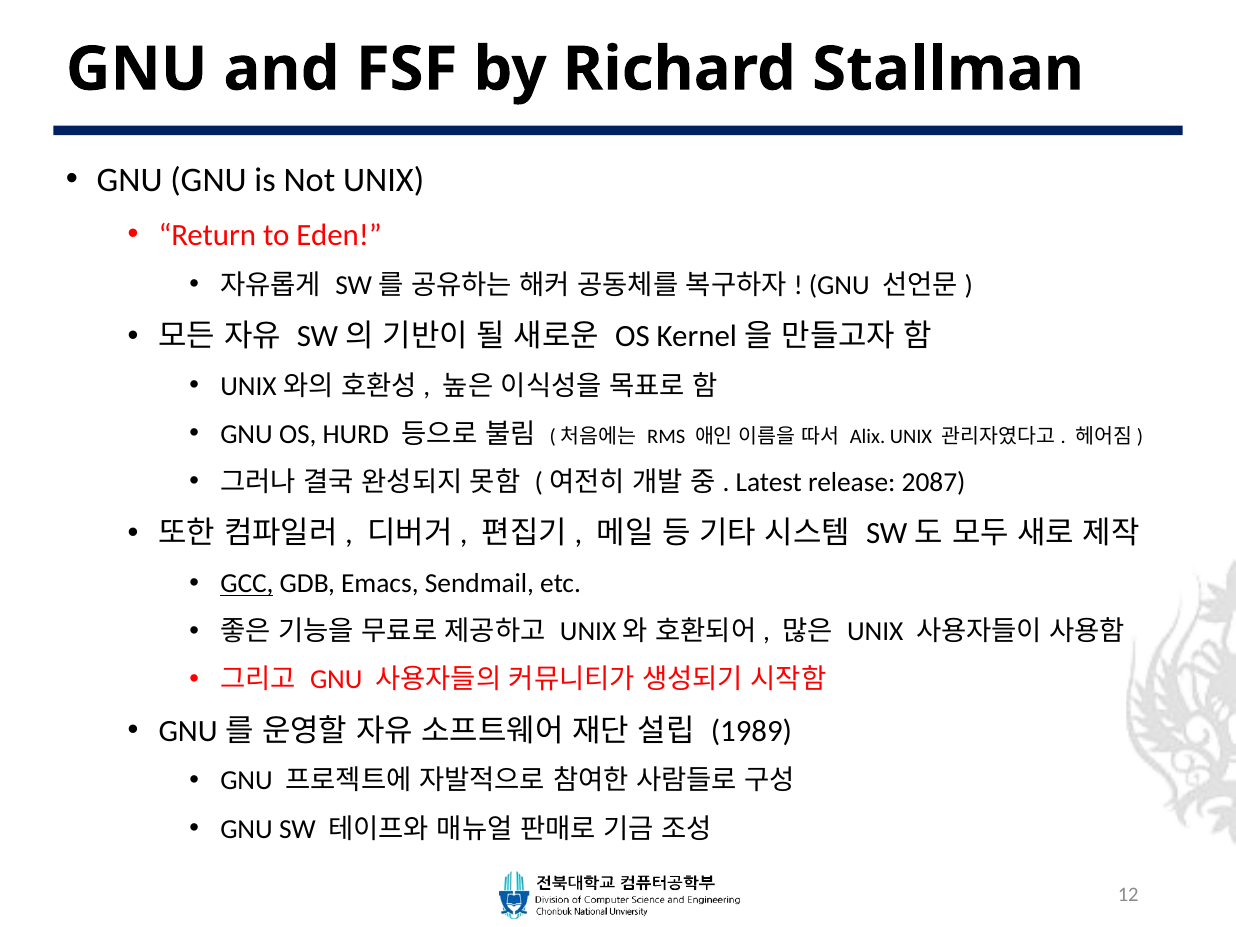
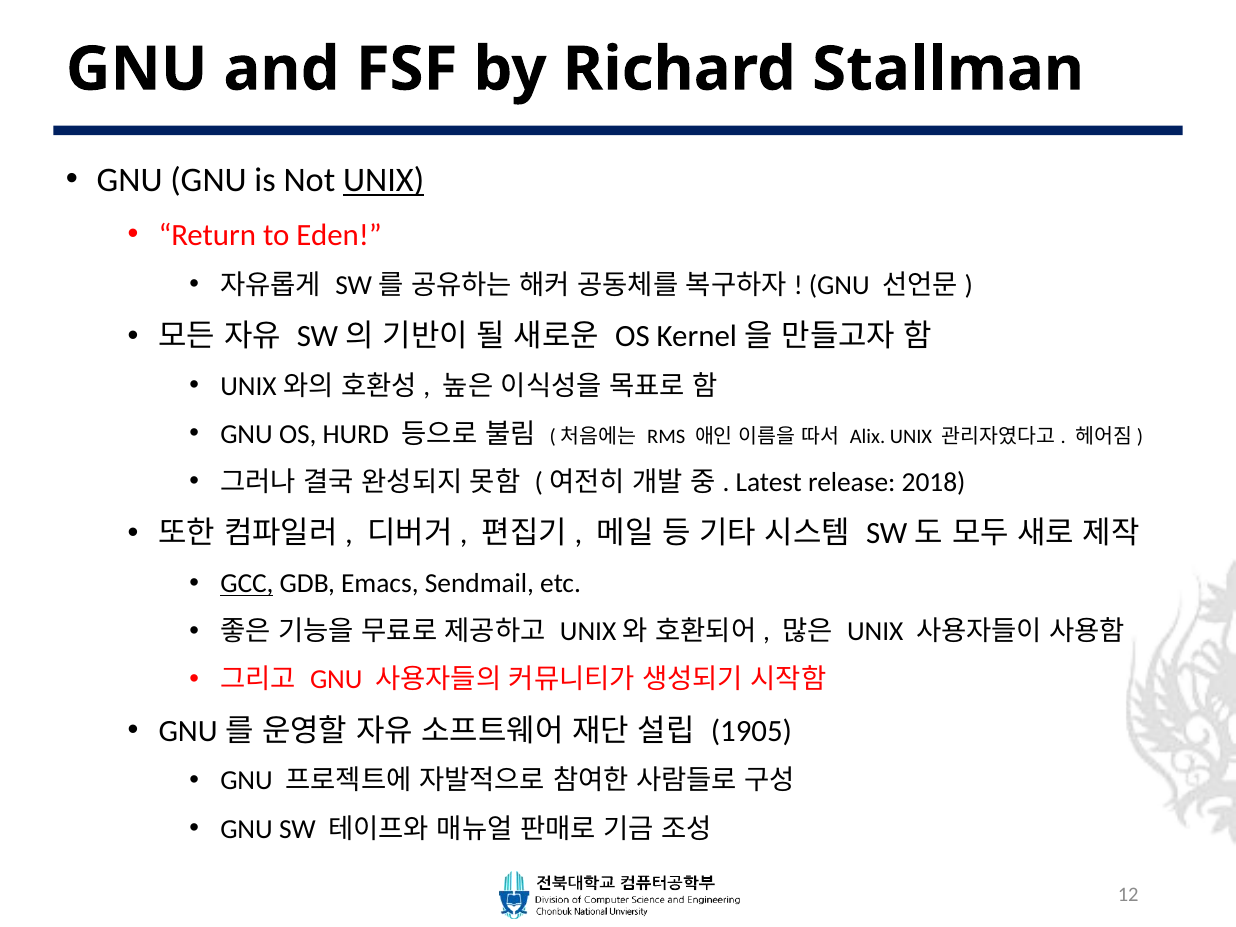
UNIX at (384, 180) underline: none -> present
2087: 2087 -> 2018
1989: 1989 -> 1905
